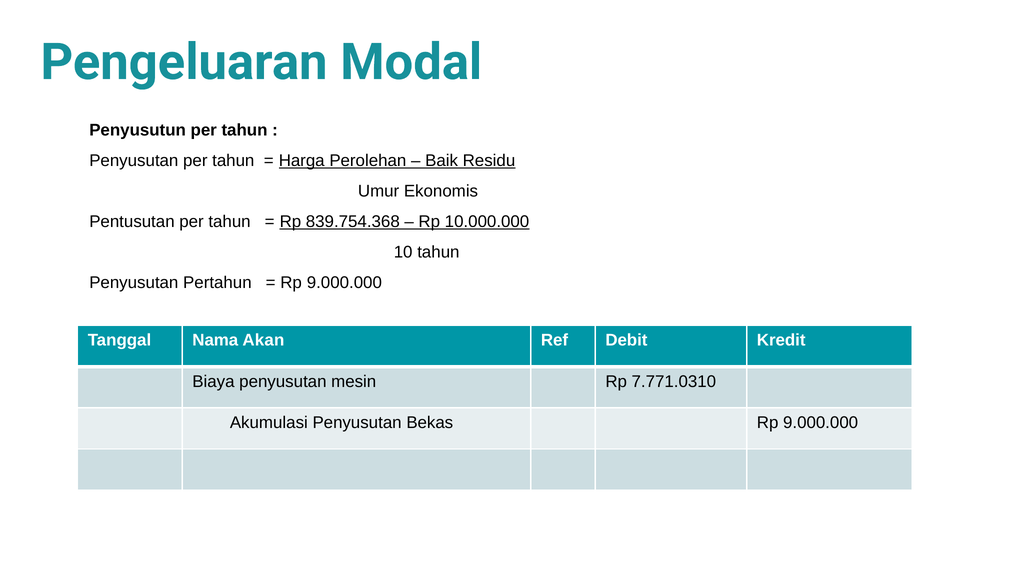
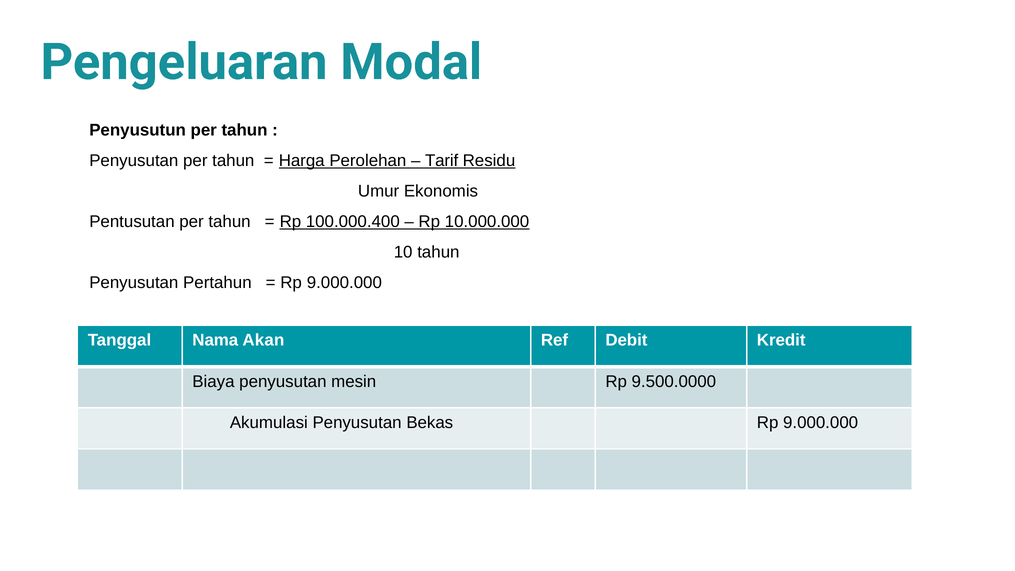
Baik: Baik -> Tarif
839.754.368: 839.754.368 -> 100.000.400
7.771.0310: 7.771.0310 -> 9.500.0000
